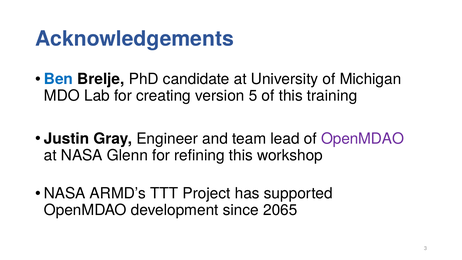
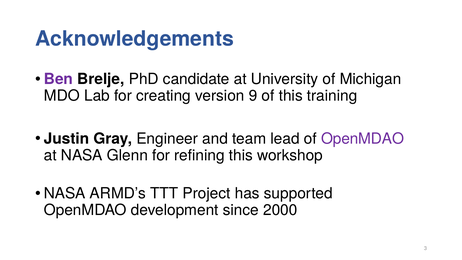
Ben colour: blue -> purple
5: 5 -> 9
2065: 2065 -> 2000
